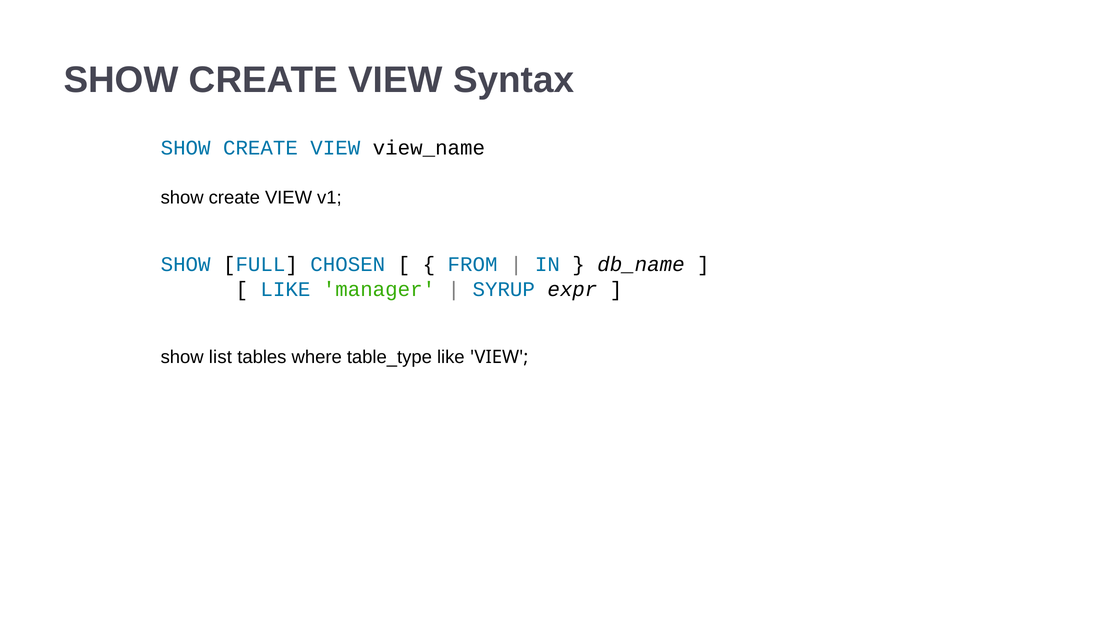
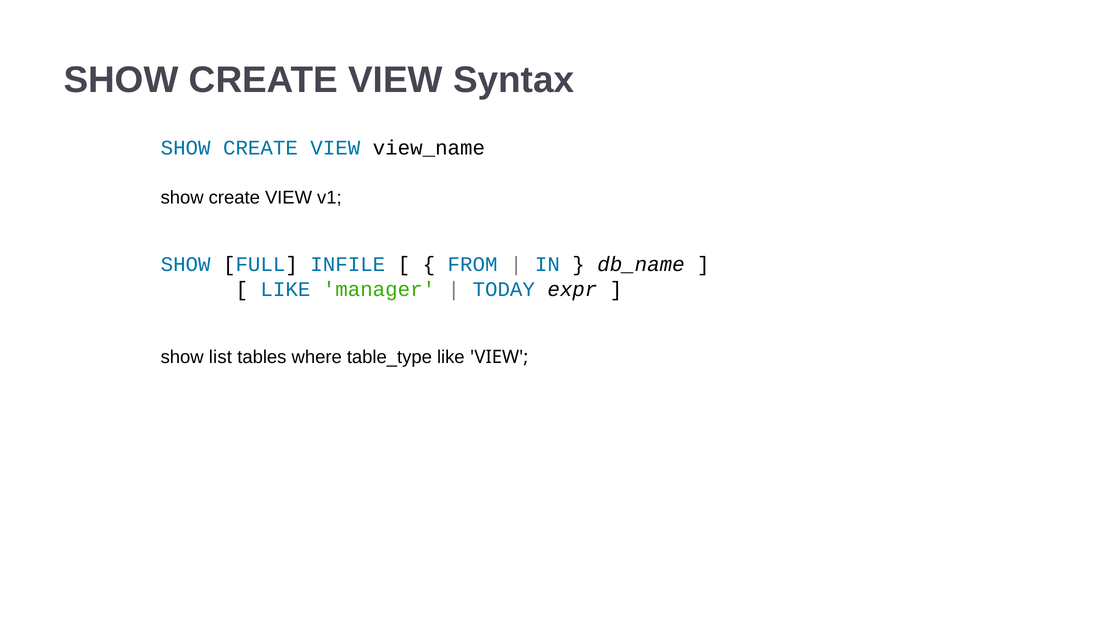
CHOSEN: CHOSEN -> INFILE
SYRUP: SYRUP -> TODAY
